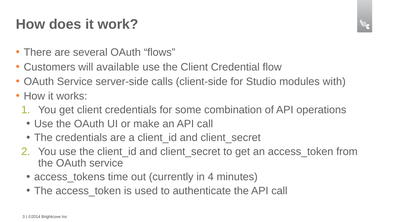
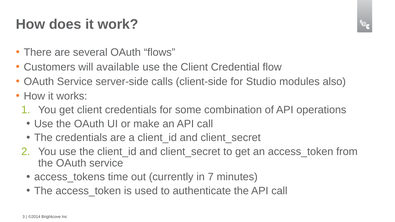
with: with -> also
4: 4 -> 7
